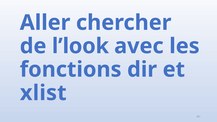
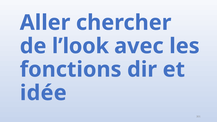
xlist: xlist -> idée
